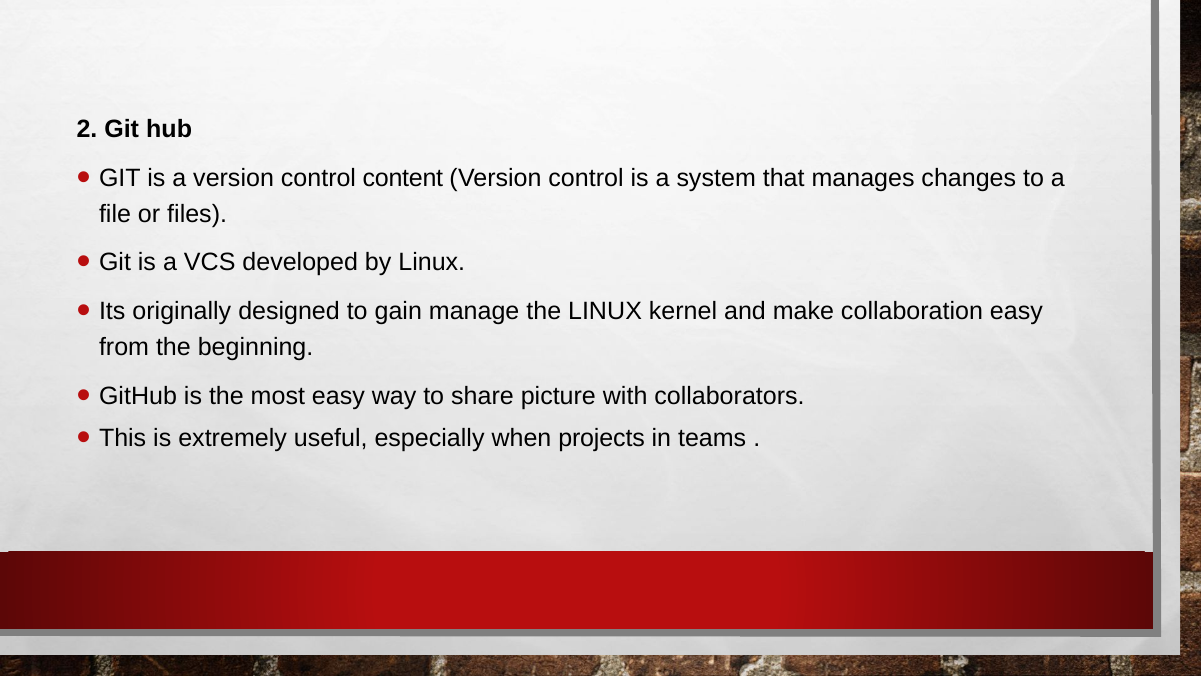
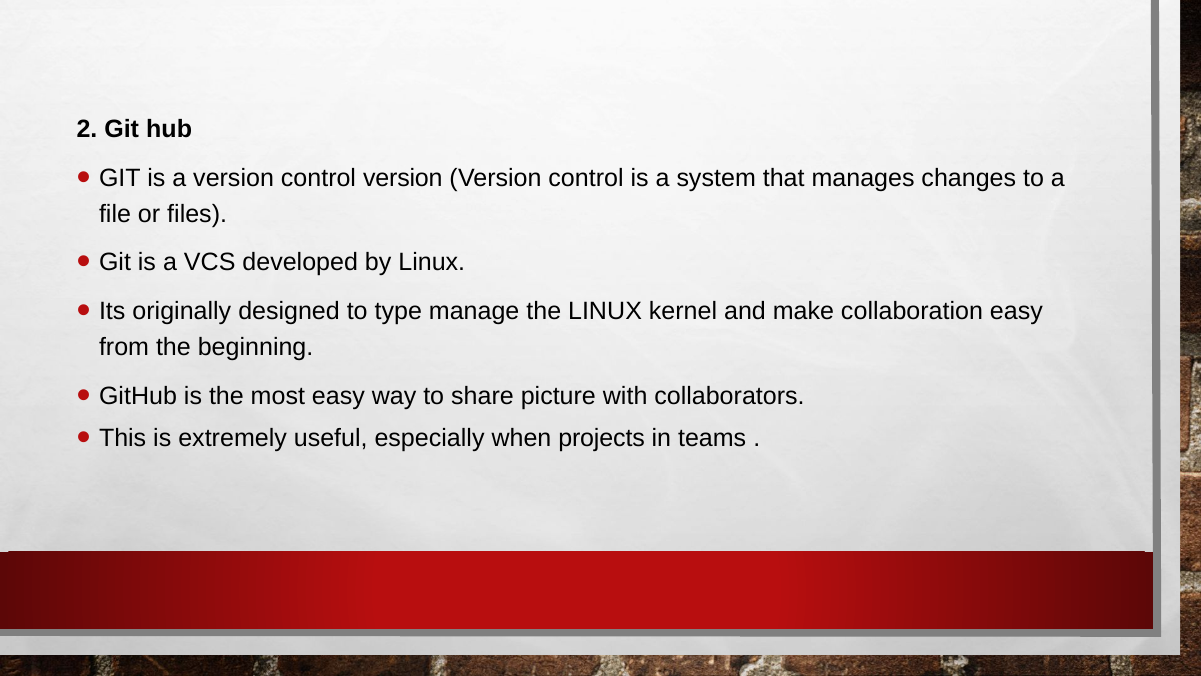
control content: content -> version
gain: gain -> type
